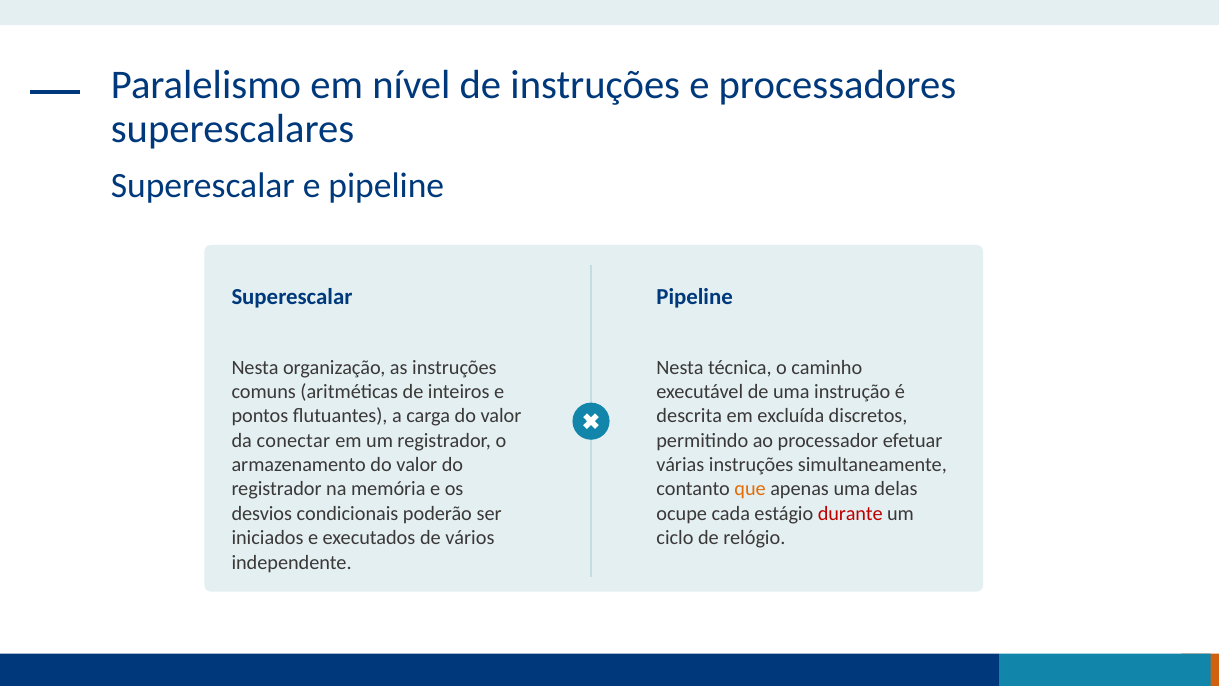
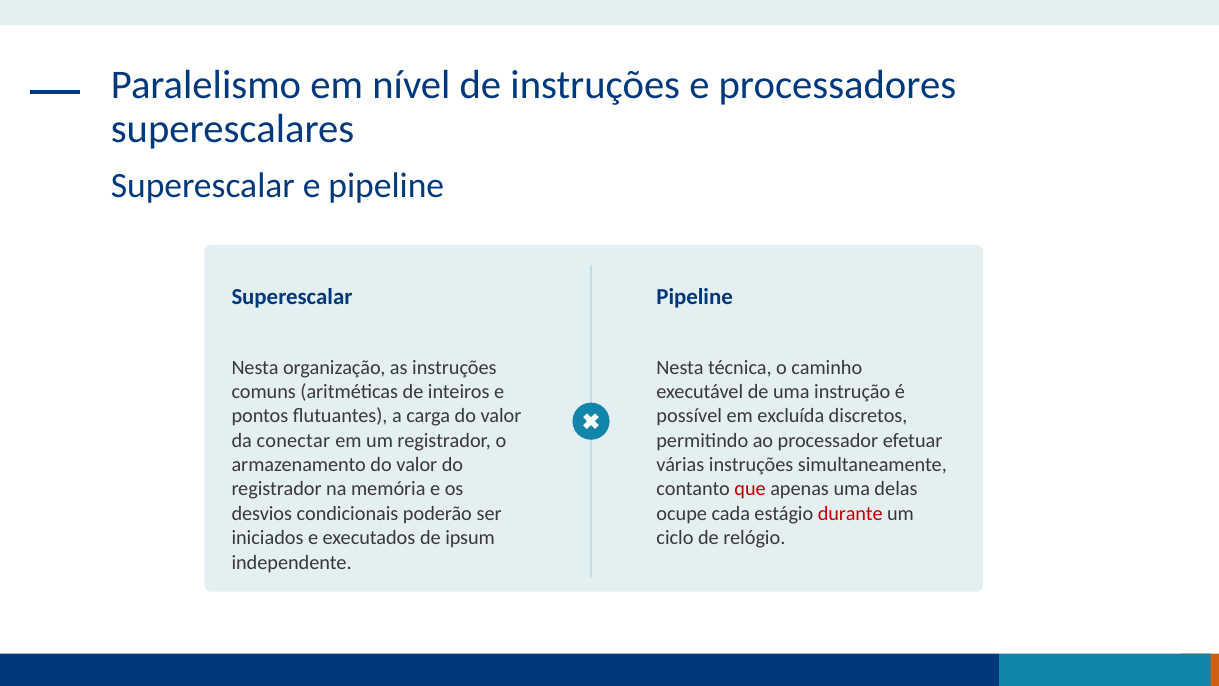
descrita: descrita -> possível
que colour: orange -> red
vários: vários -> ipsum
